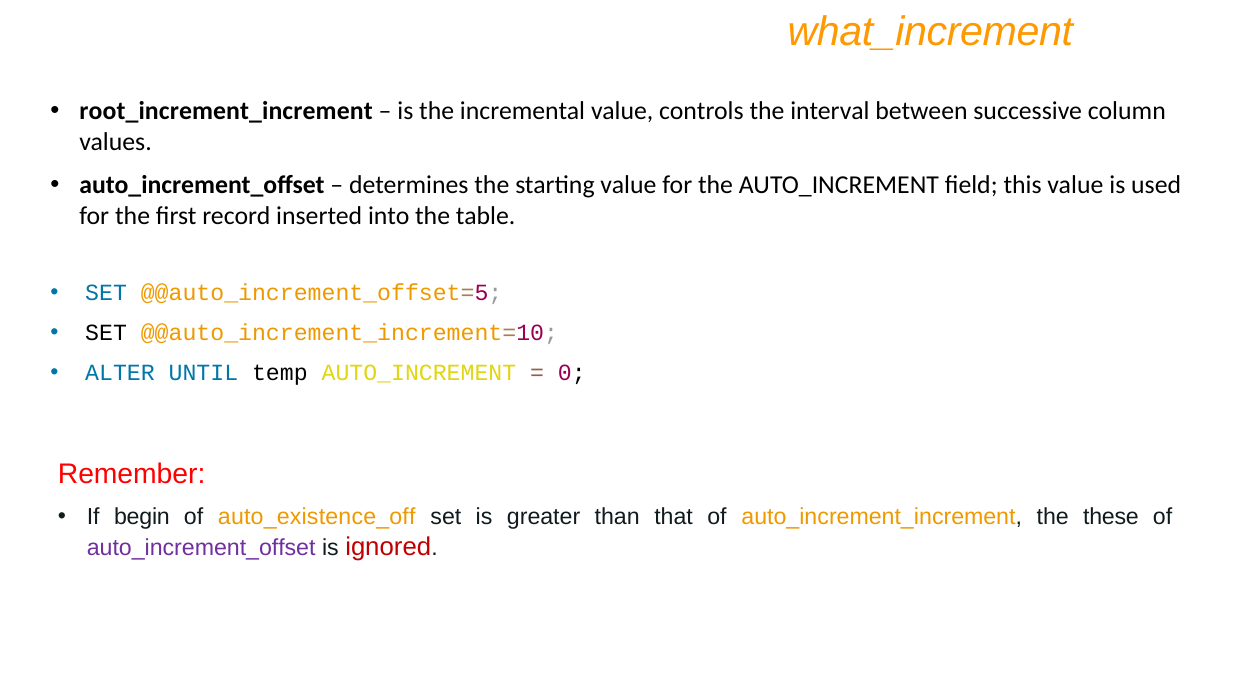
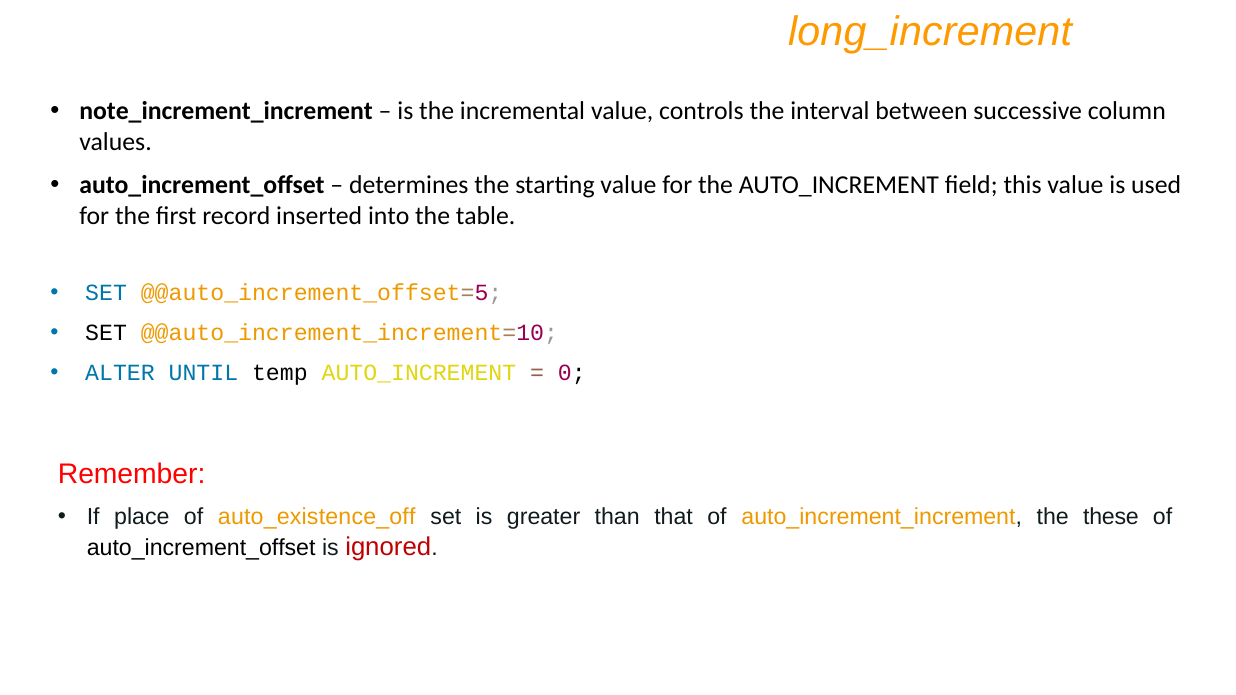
what_increment: what_increment -> long_increment
root_increment_increment: root_increment_increment -> note_increment_increment
begin: begin -> place
auto_increment_offset at (201, 548) colour: purple -> black
